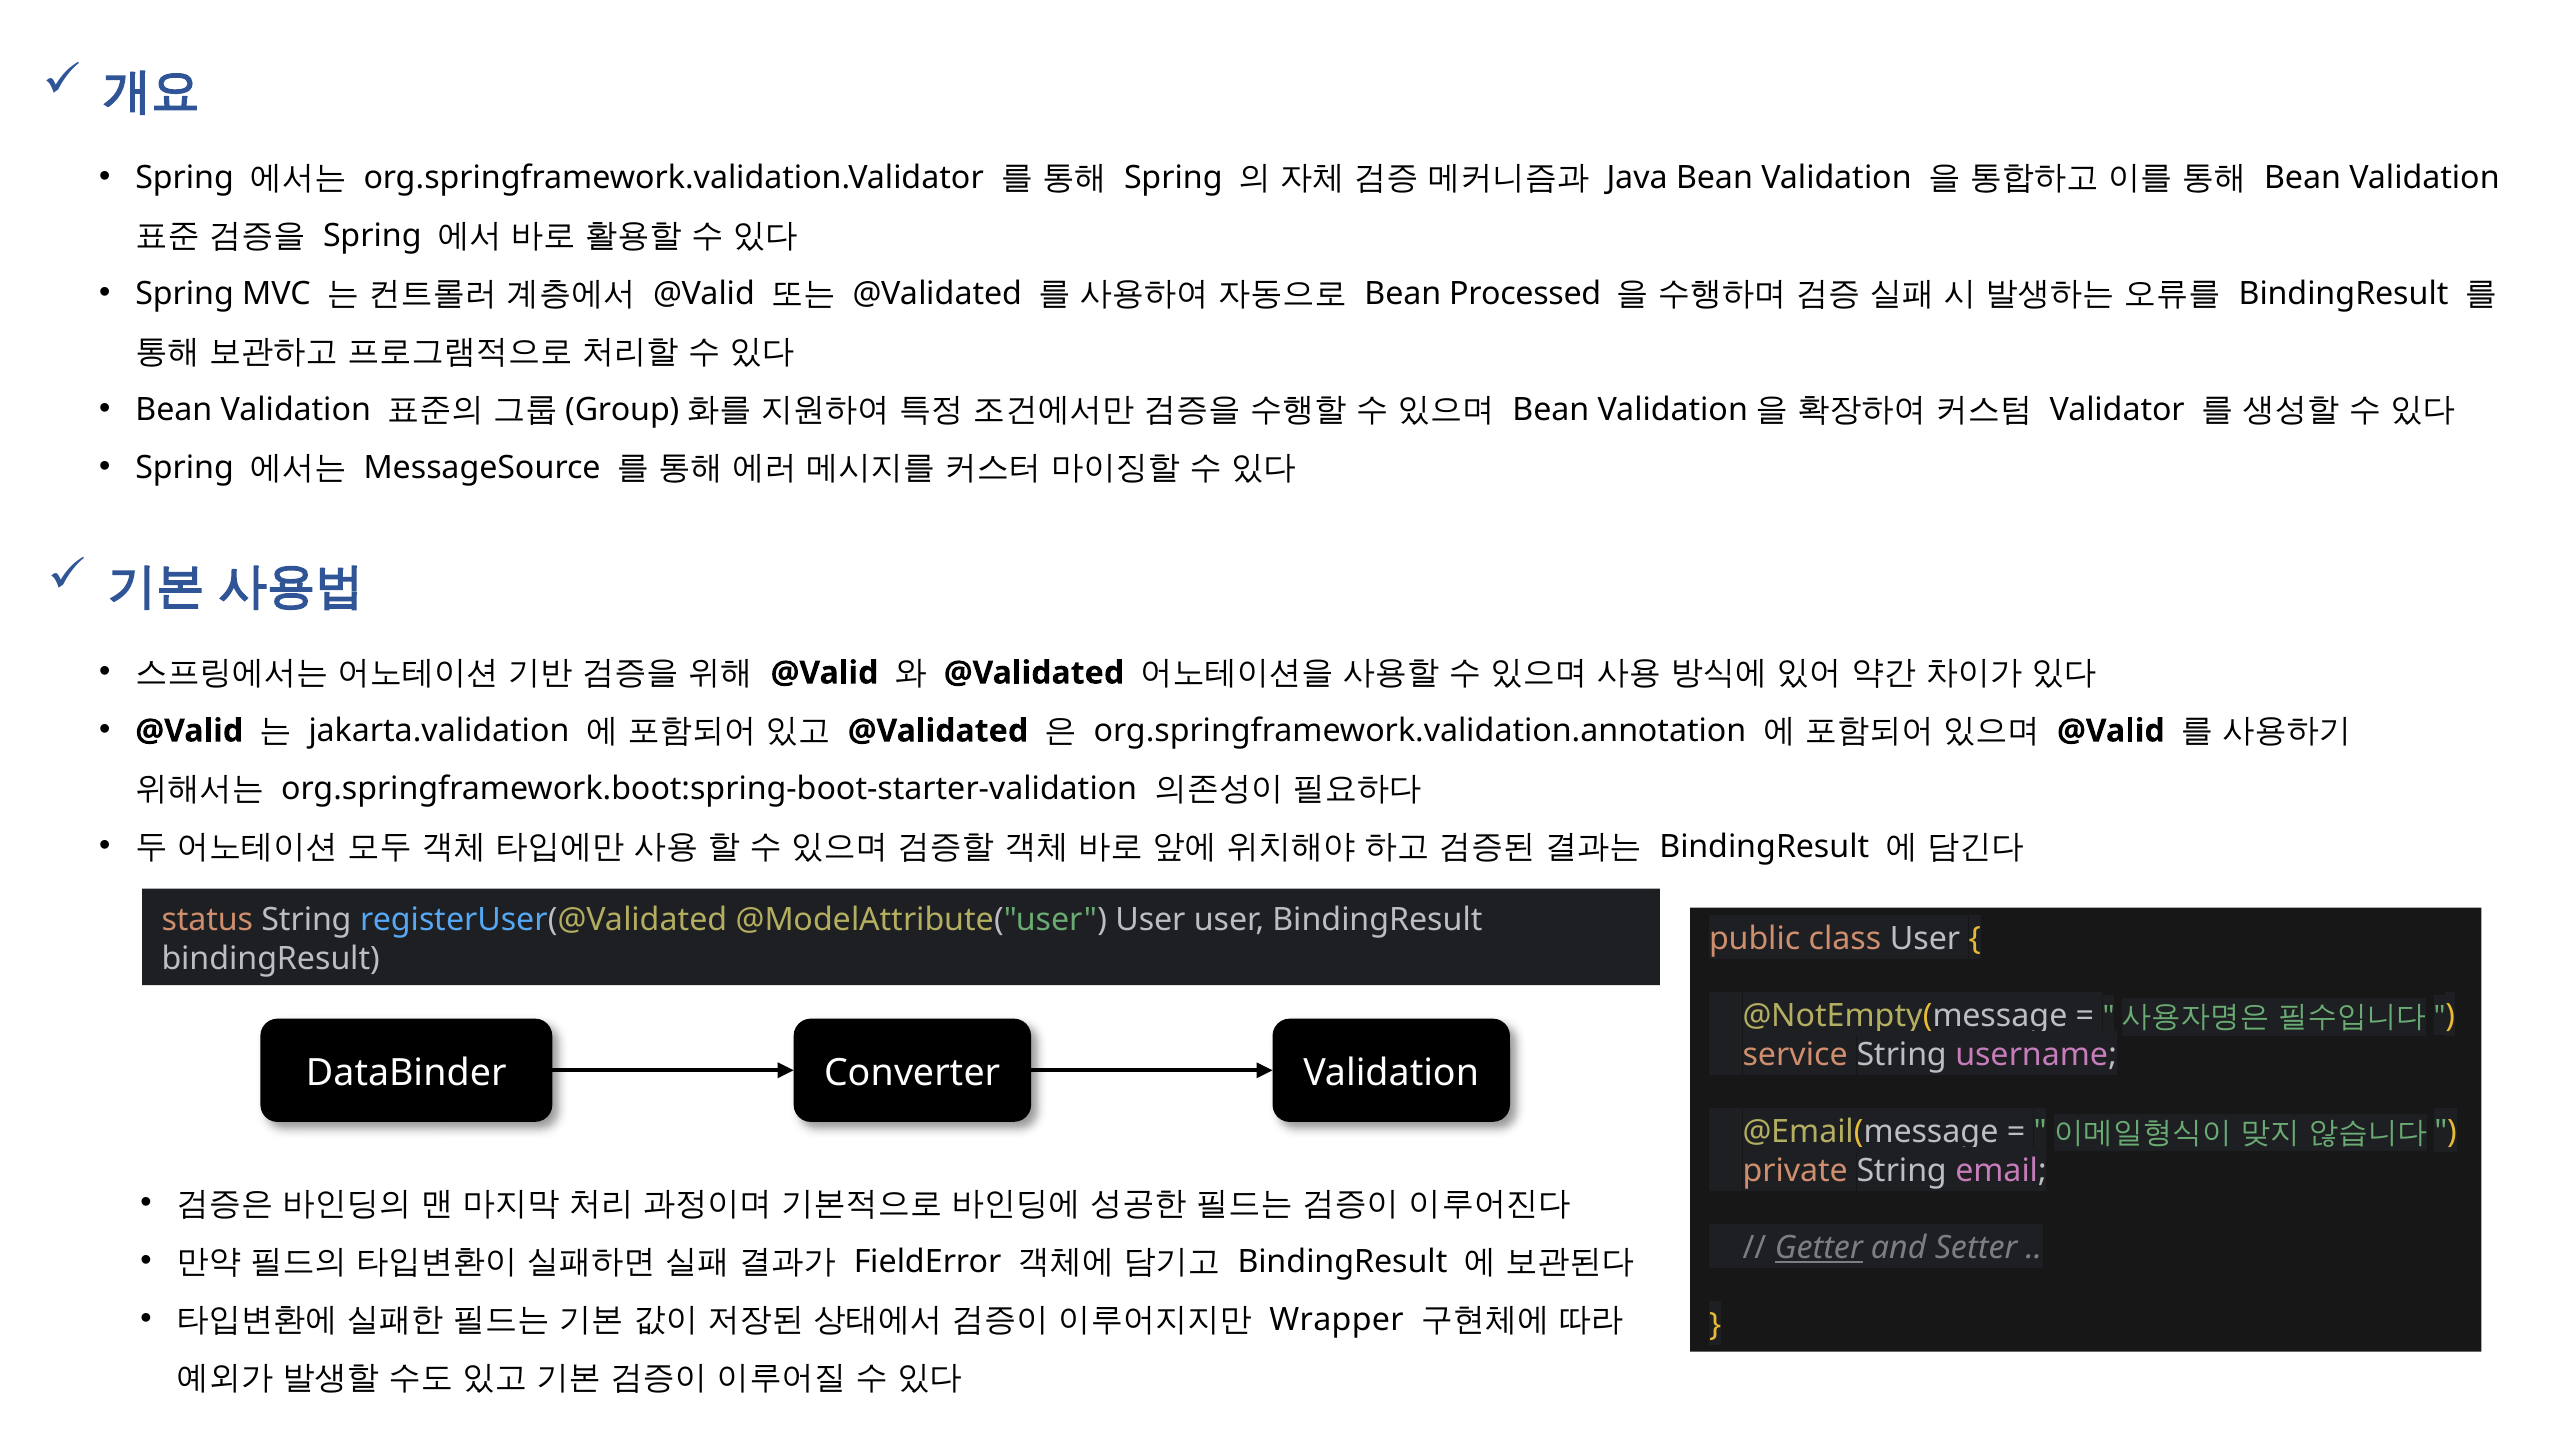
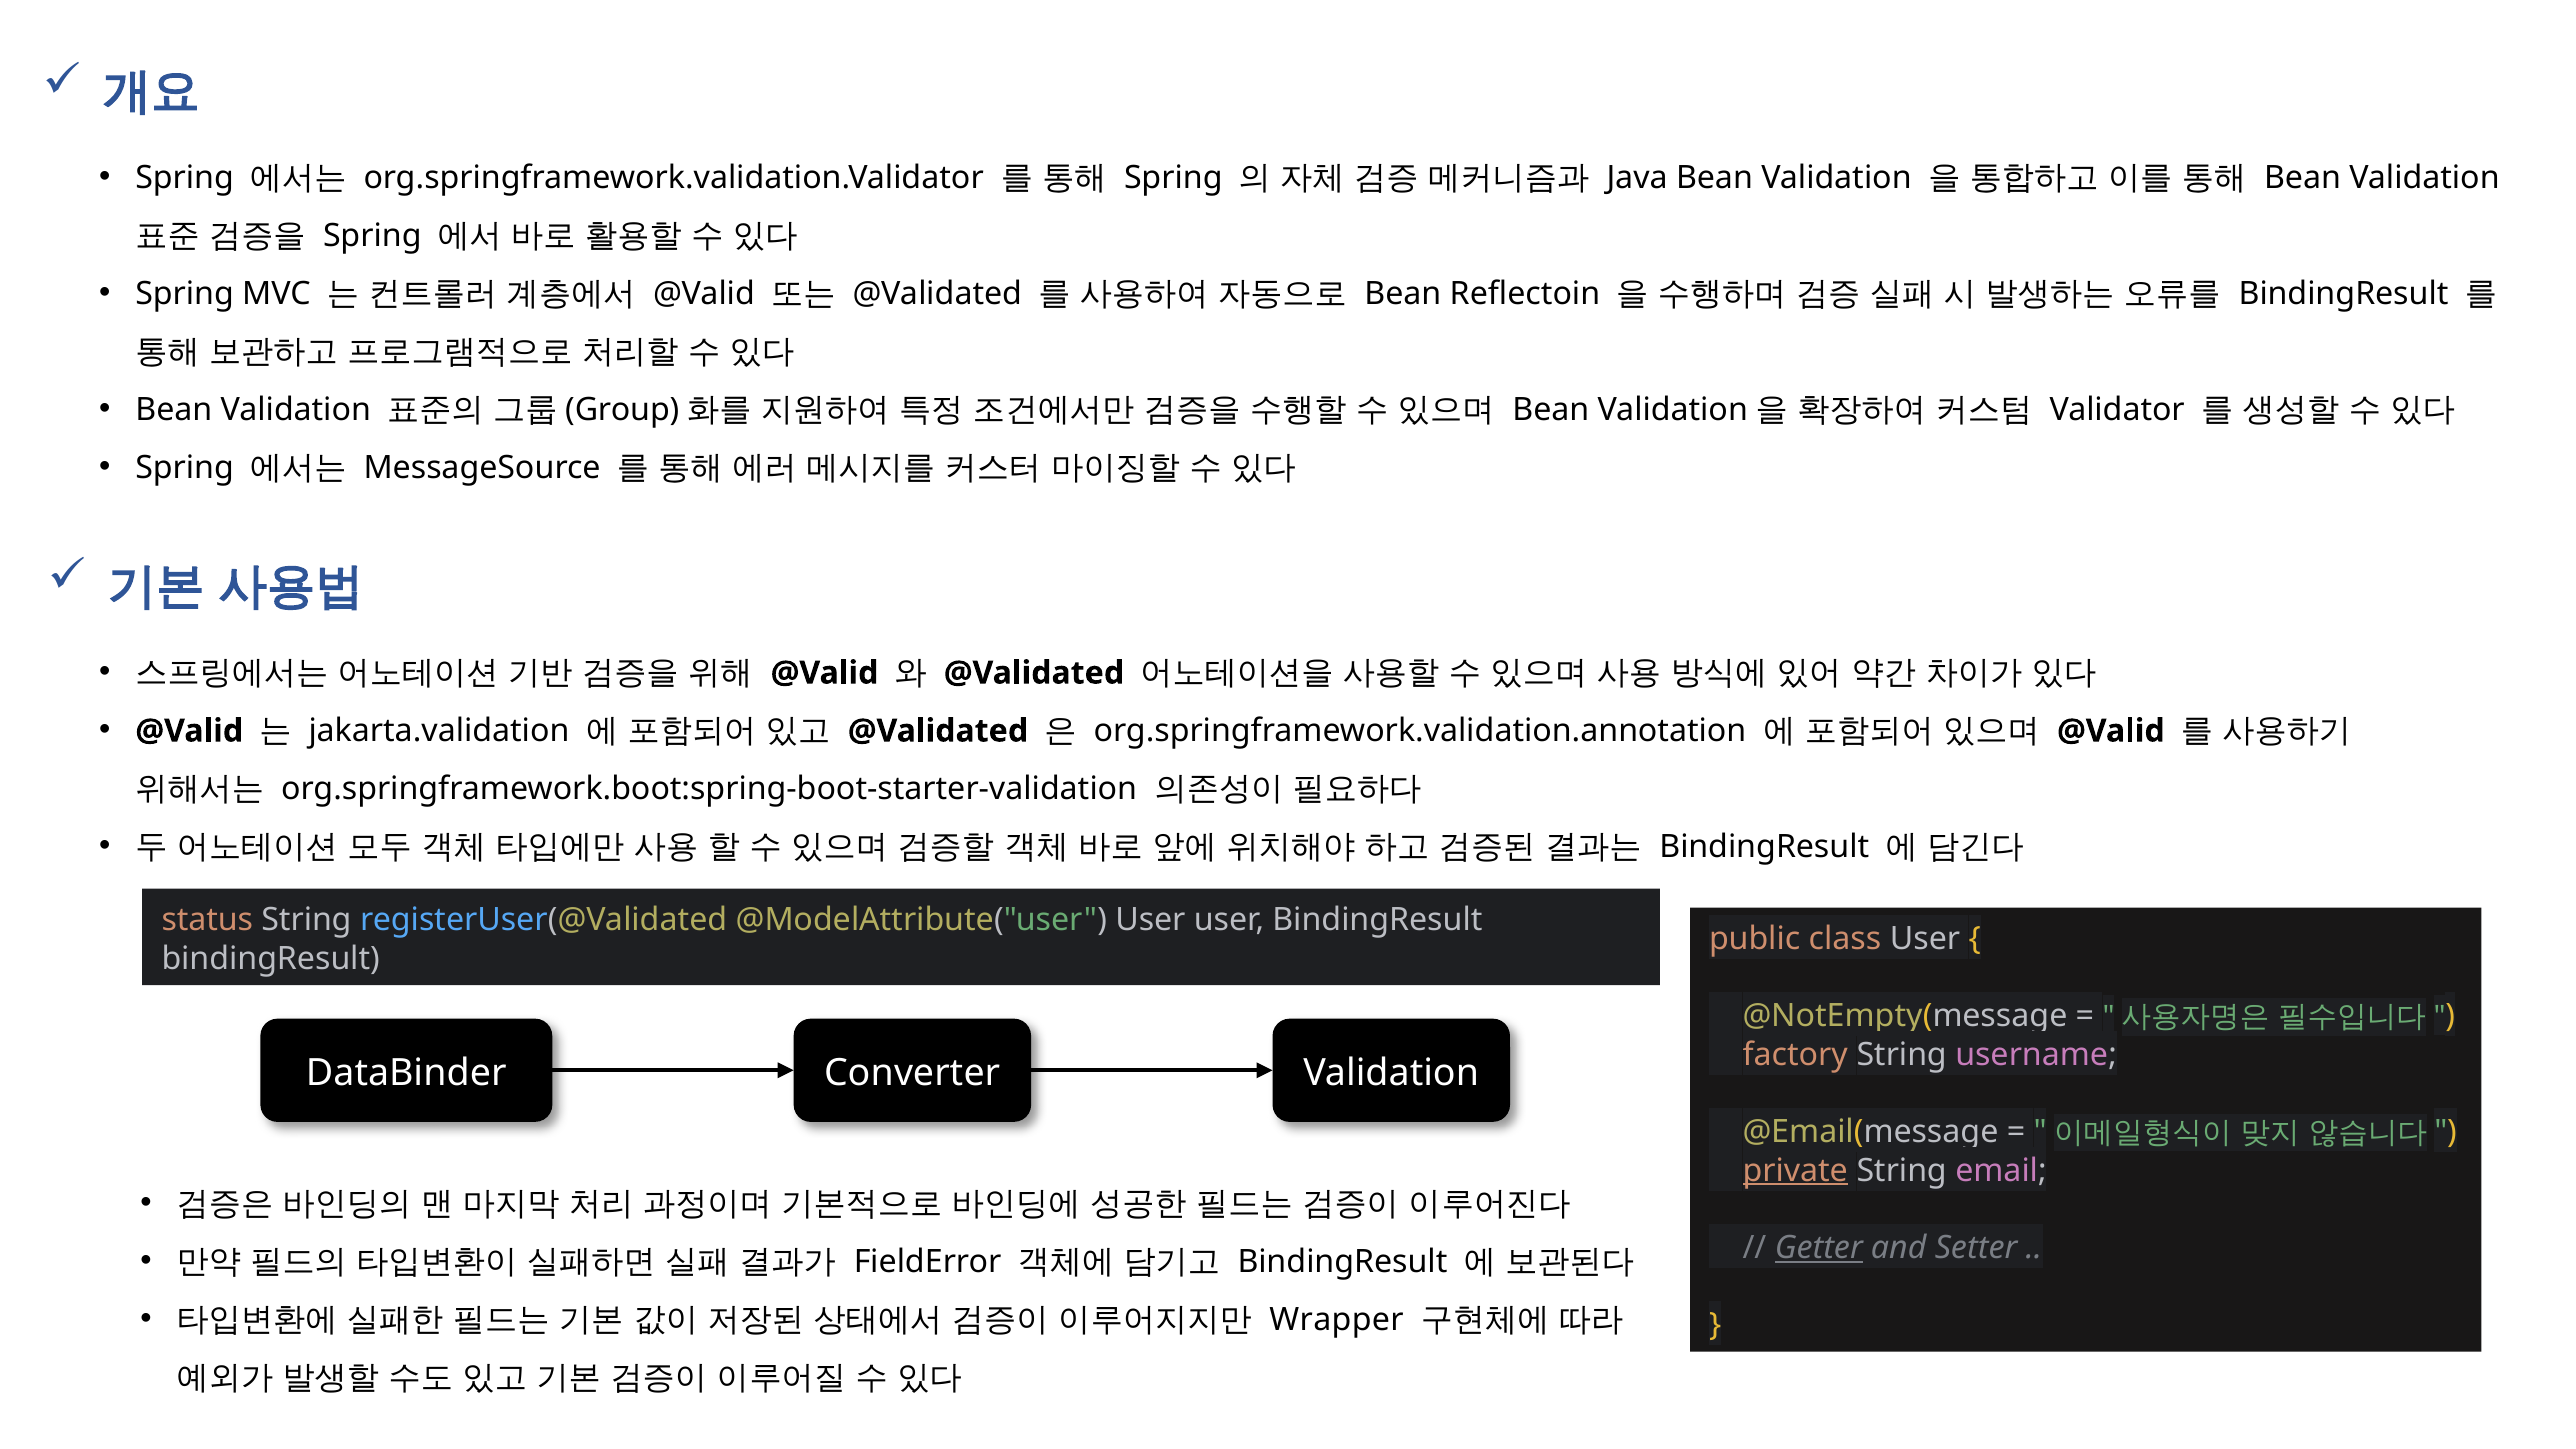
Processed: Processed -> Reflectoin
service: service -> factory
private underline: none -> present
